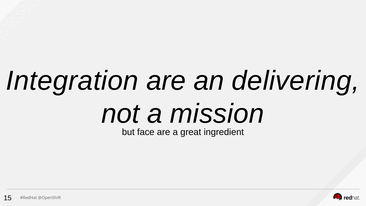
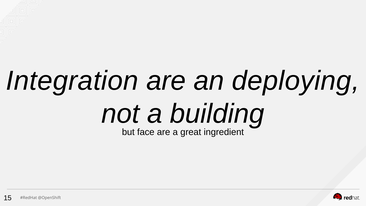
delivering: delivering -> deploying
mission: mission -> building
